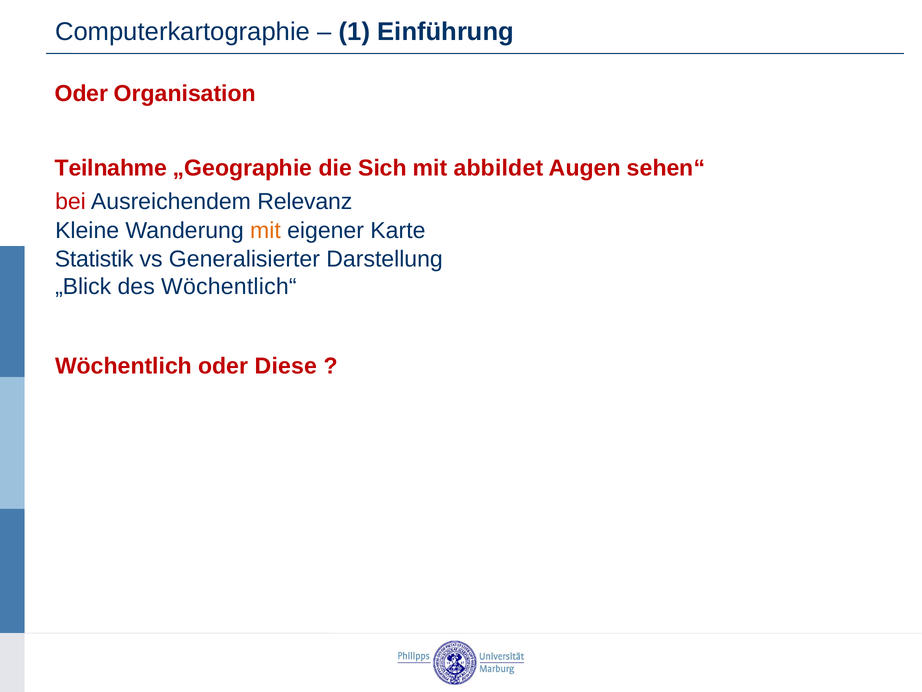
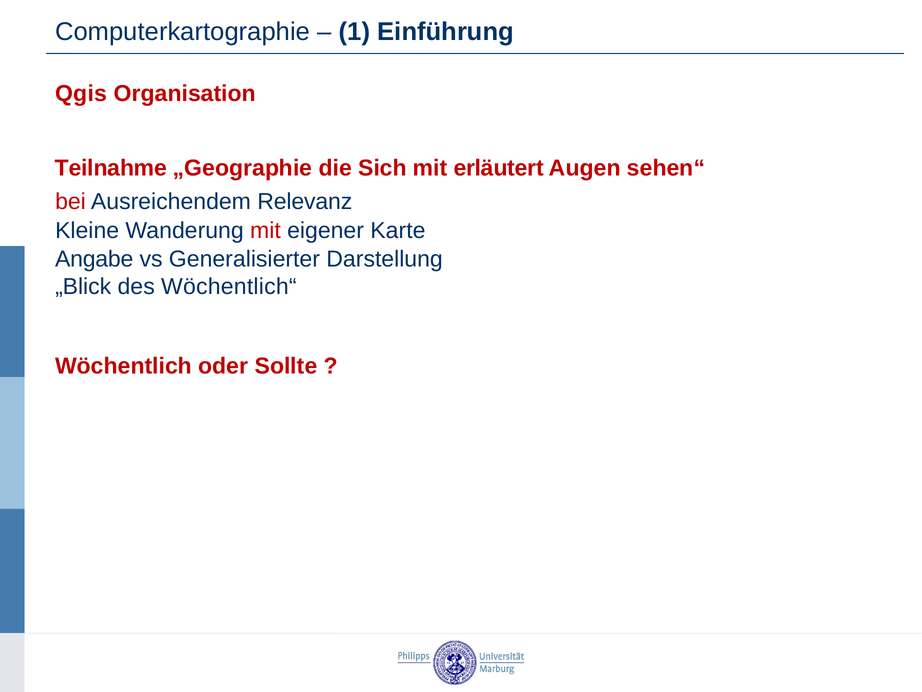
Oder at (81, 94): Oder -> Qgis
abbildet: abbildet -> erläutert
mit at (265, 230) colour: orange -> red
Statistik: Statistik -> Angabe
Diese: Diese -> Sollte
